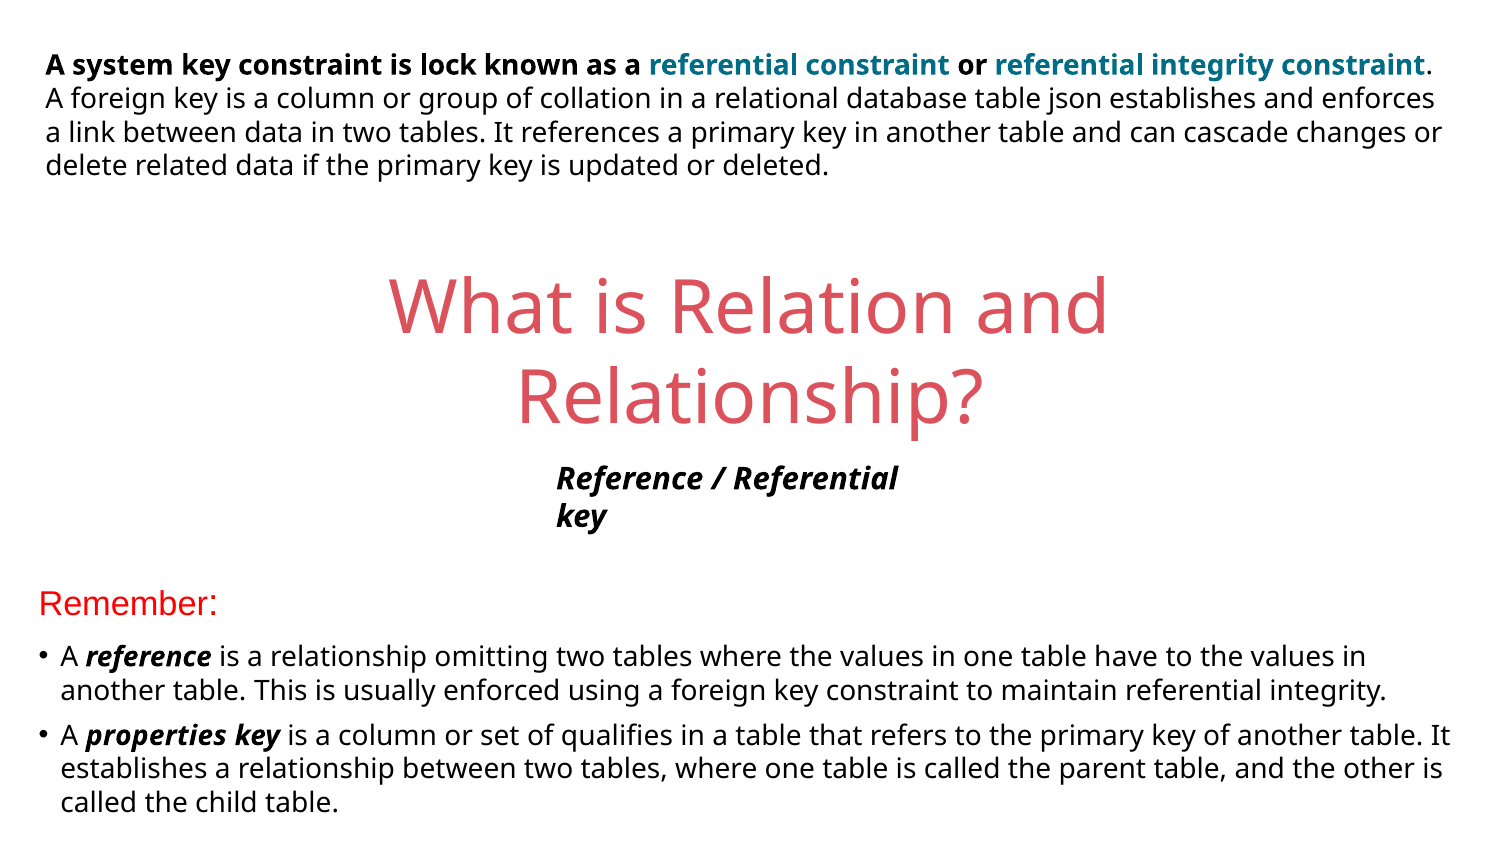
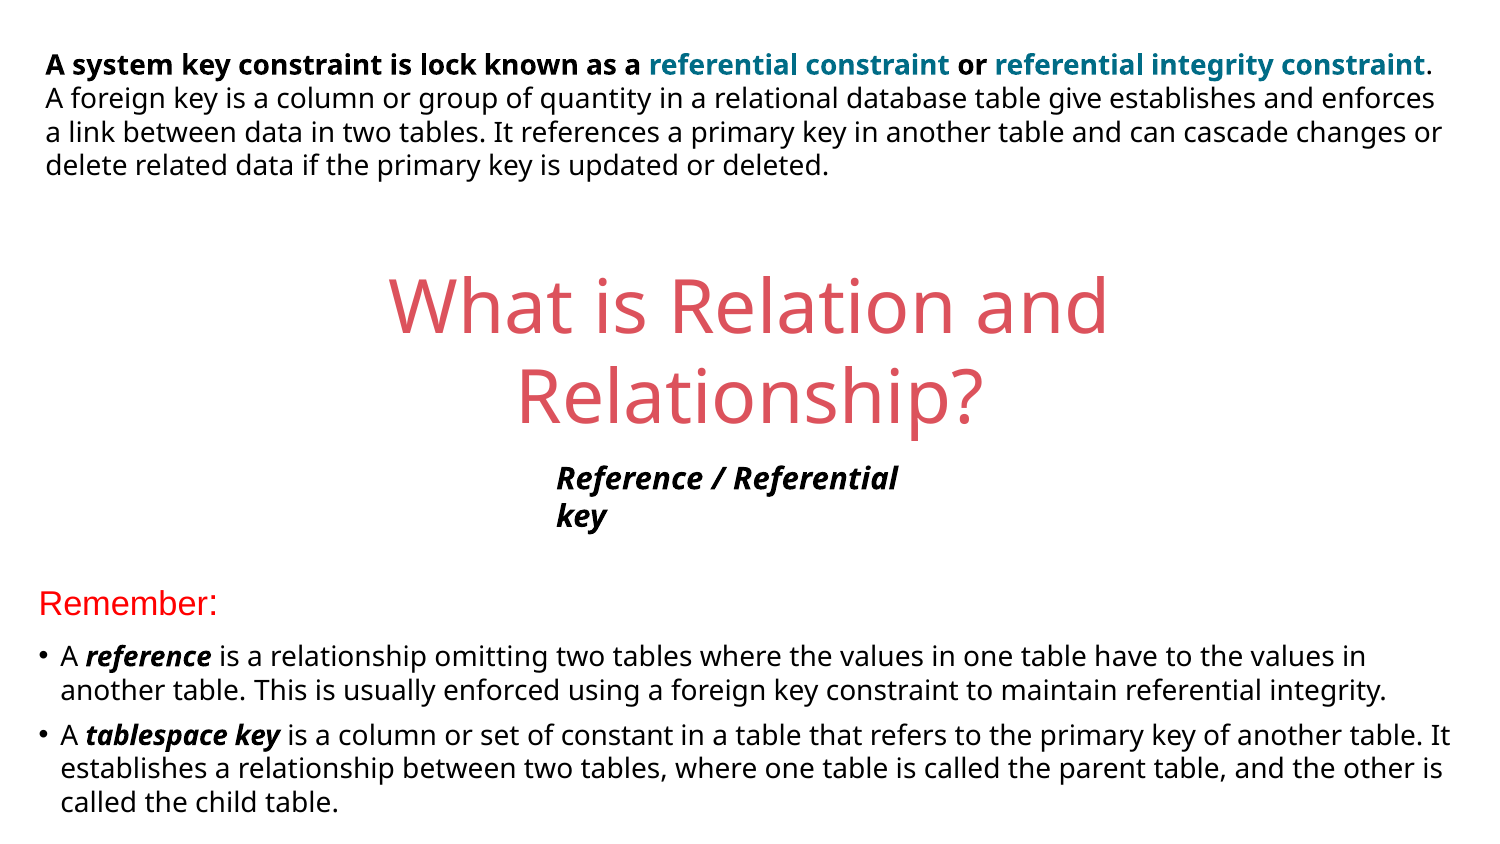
collation: collation -> quantity
json: json -> give
properties: properties -> tablespace
qualifies: qualifies -> constant
